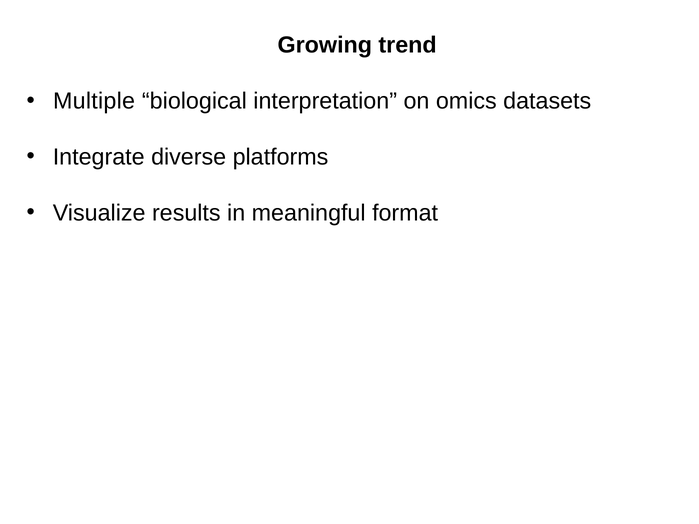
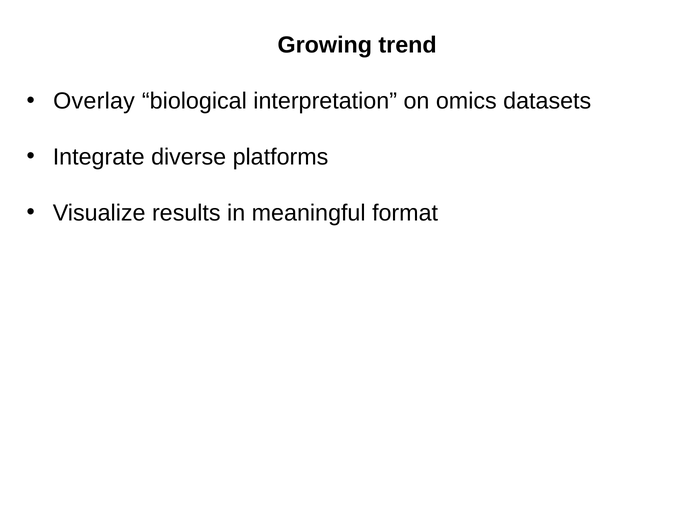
Multiple: Multiple -> Overlay
